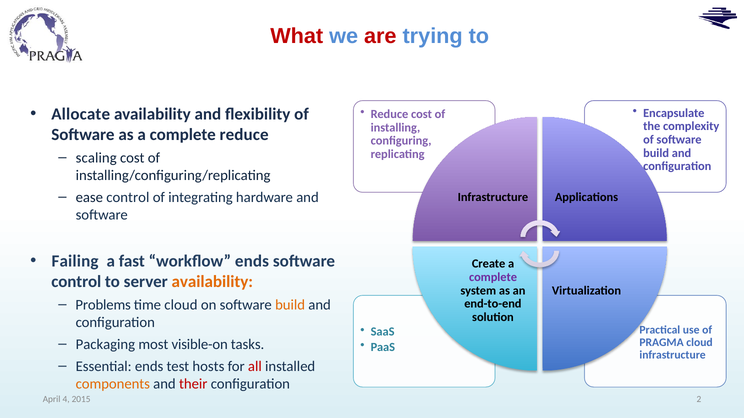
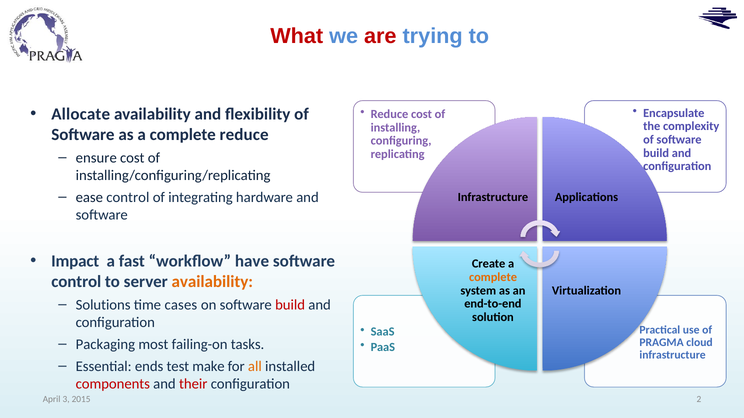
scaling: scaling -> ensure
Failing: Failing -> Impact
workflow ends: ends -> have
complete at (493, 277) colour: purple -> orange
Problems: Problems -> Solutions
time cloud: cloud -> cases
build at (290, 305) colour: orange -> red
visible-on: visible-on -> failing-on
hosts: hosts -> make
all colour: red -> orange
components colour: orange -> red
4: 4 -> 3
